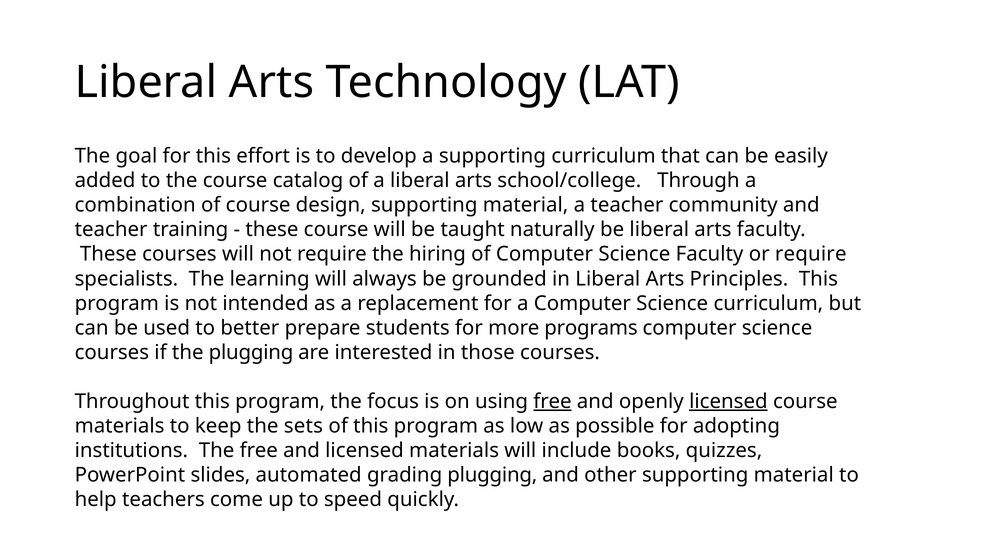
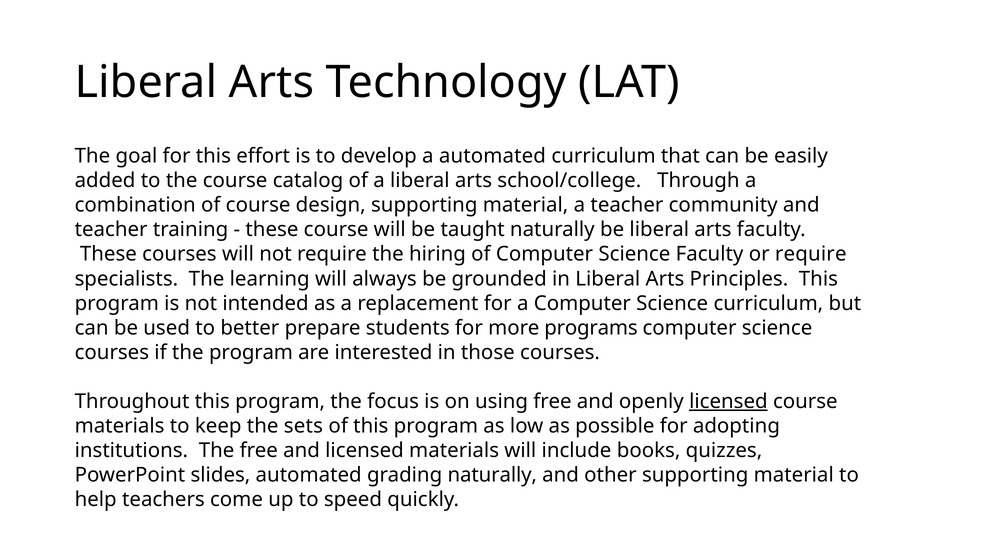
a supporting: supporting -> automated
the plugging: plugging -> program
free at (552, 401) underline: present -> none
grading plugging: plugging -> naturally
